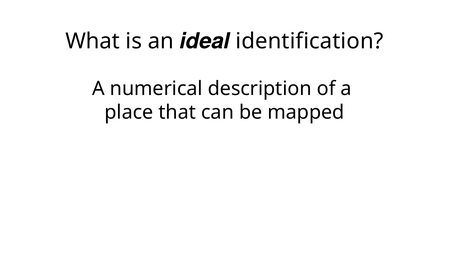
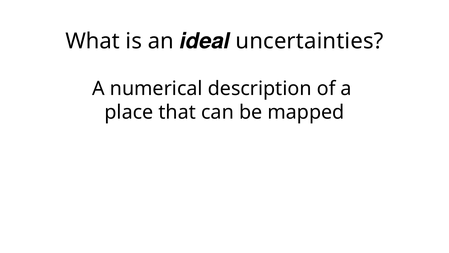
identification: identification -> uncertainties
